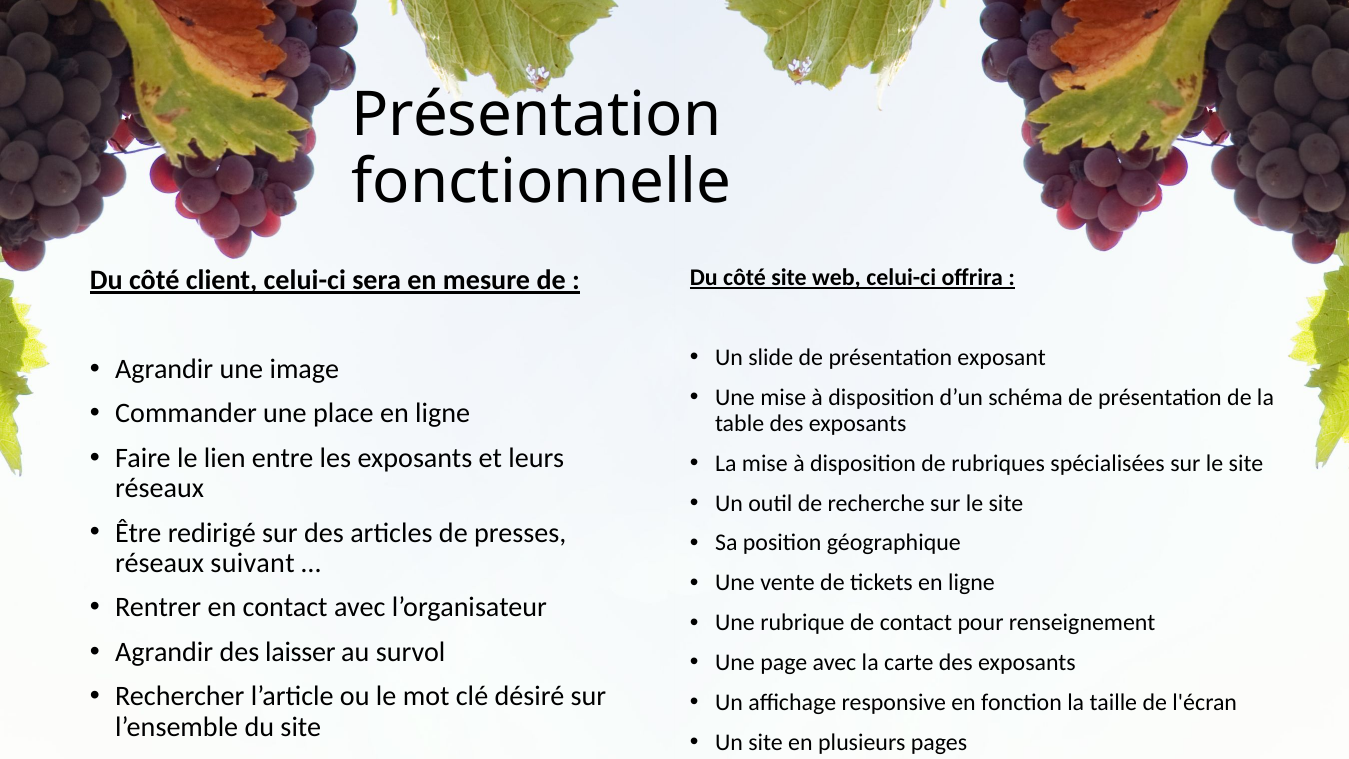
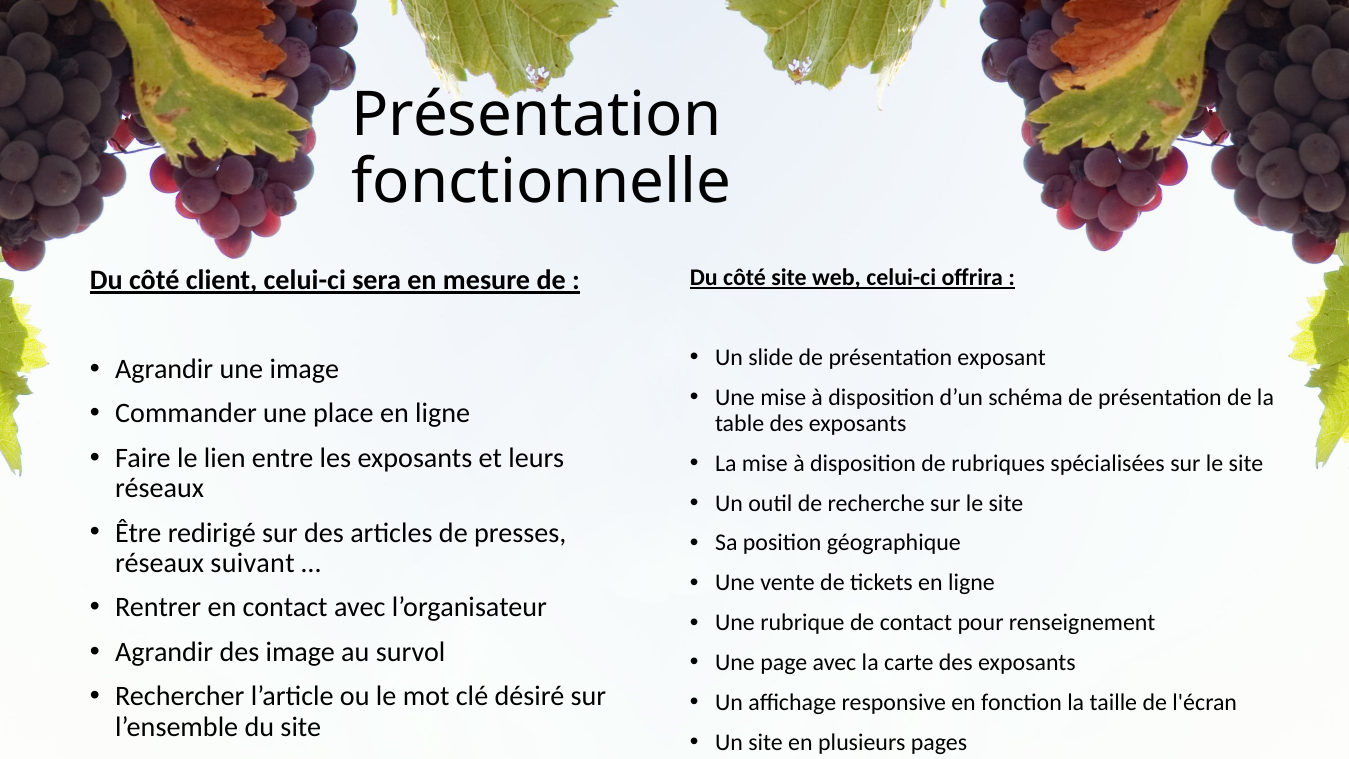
des laisser: laisser -> image
